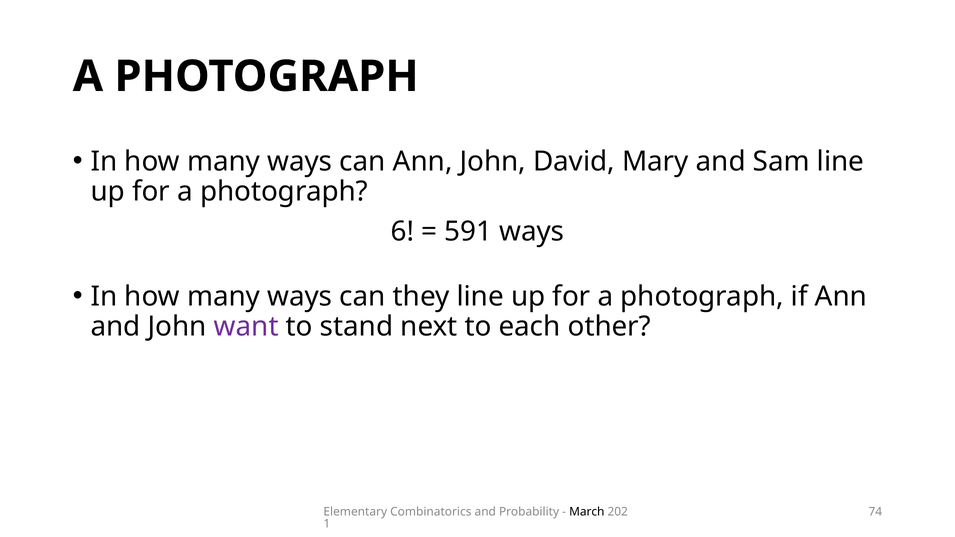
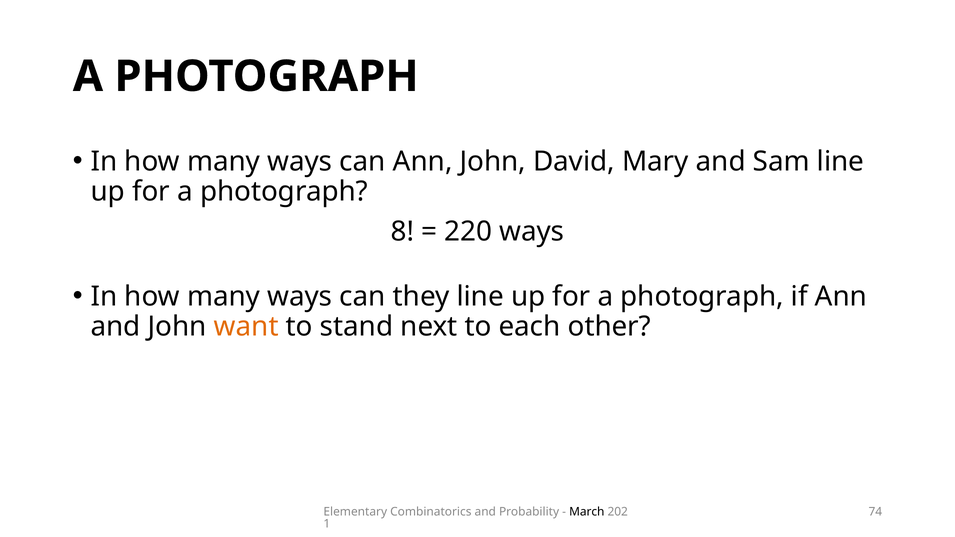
6: 6 -> 8
591: 591 -> 220
want colour: purple -> orange
